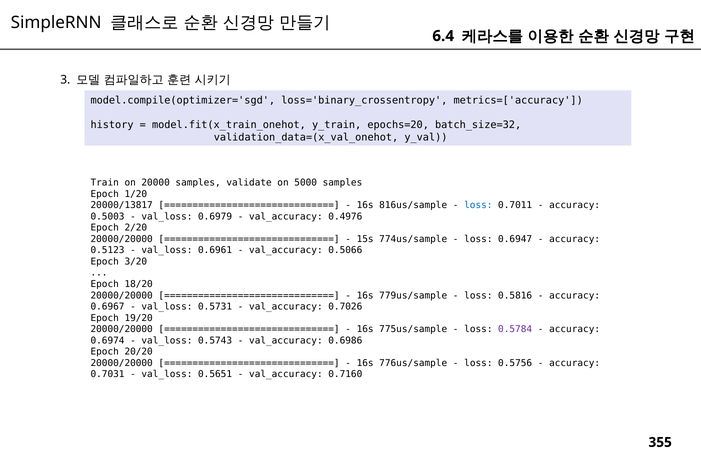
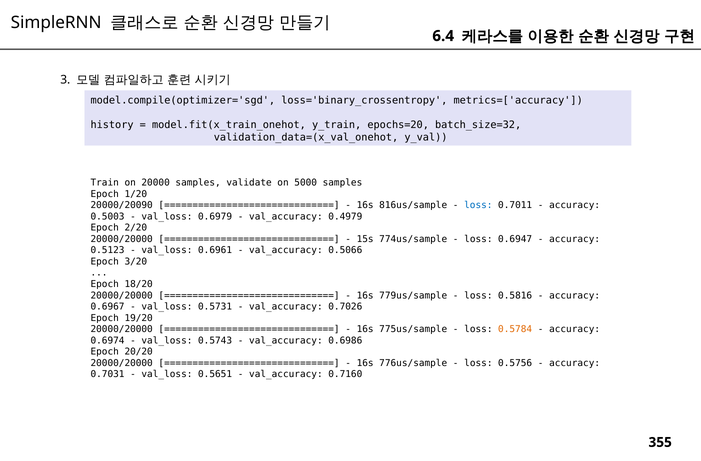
20000/13817: 20000/13817 -> 20000/20090
0.4976: 0.4976 -> 0.4979
0.5784 colour: purple -> orange
